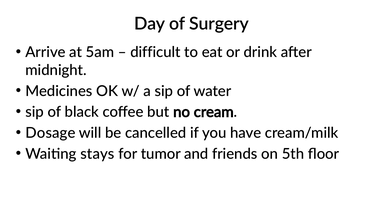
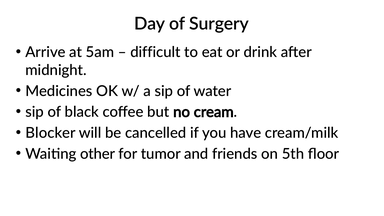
Dosage: Dosage -> Blocker
stays: stays -> other
